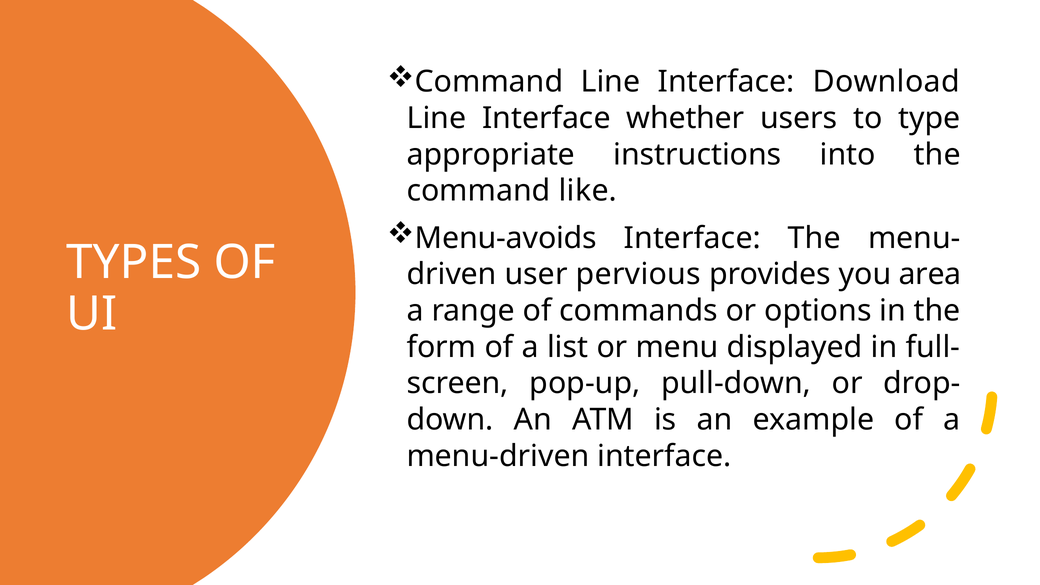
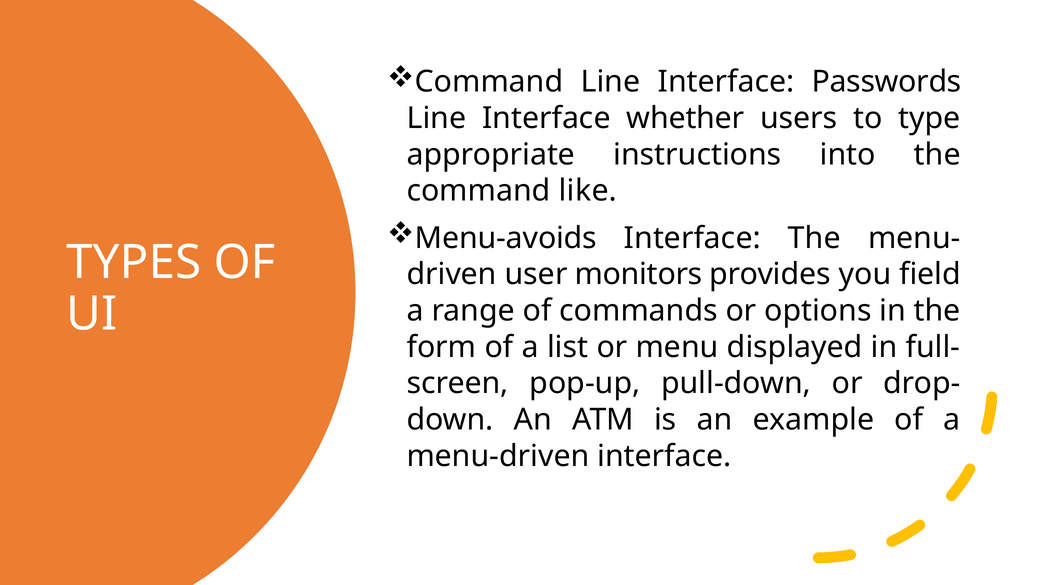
Download: Download -> Passwords
pervious: pervious -> monitors
area: area -> field
